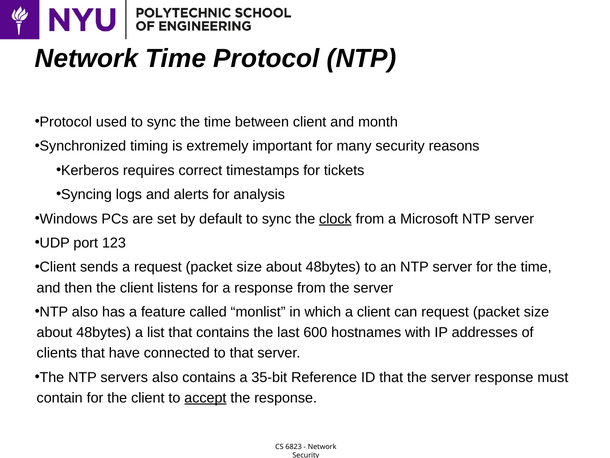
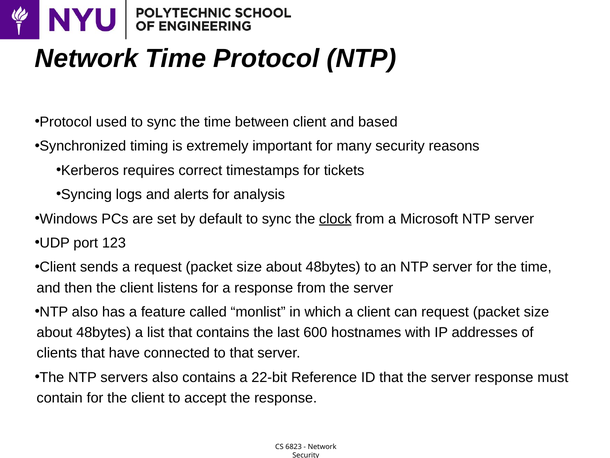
month: month -> based
35-bit: 35-bit -> 22-bit
accept underline: present -> none
